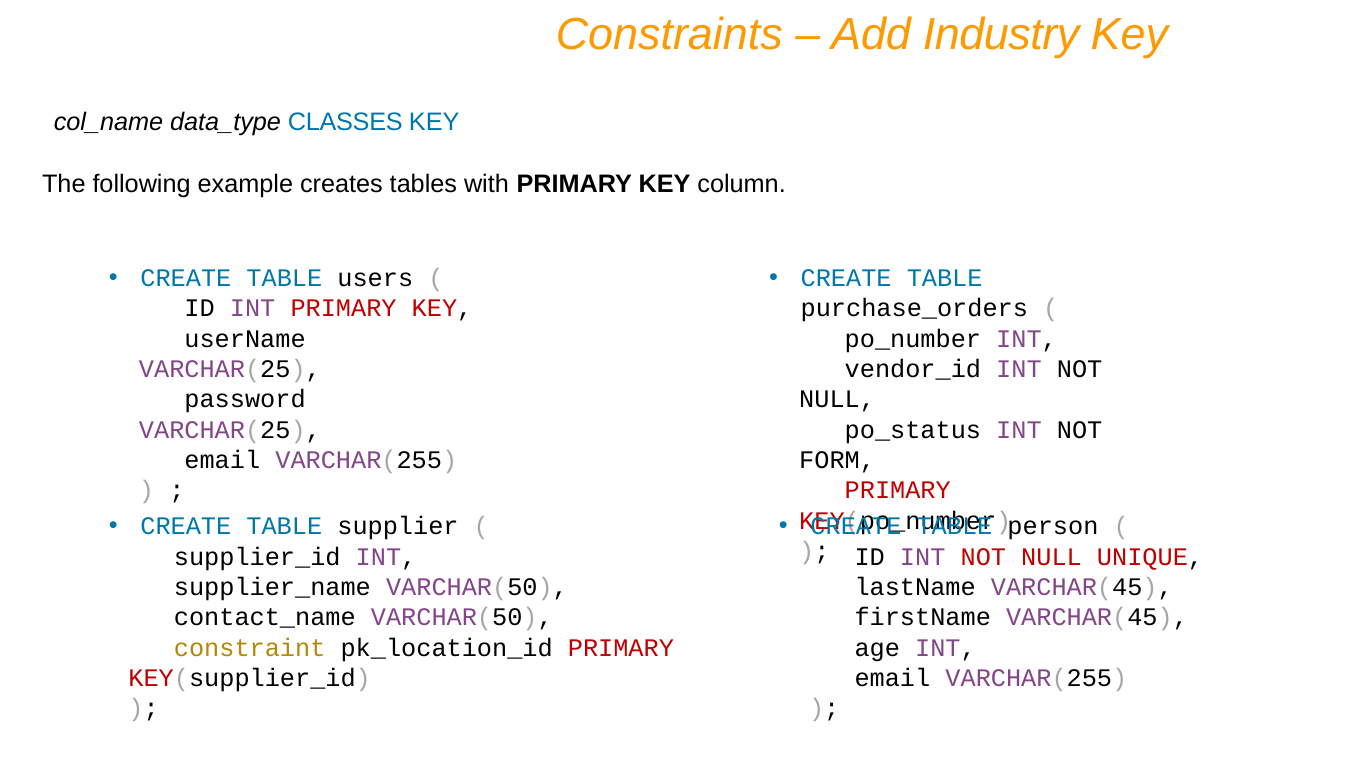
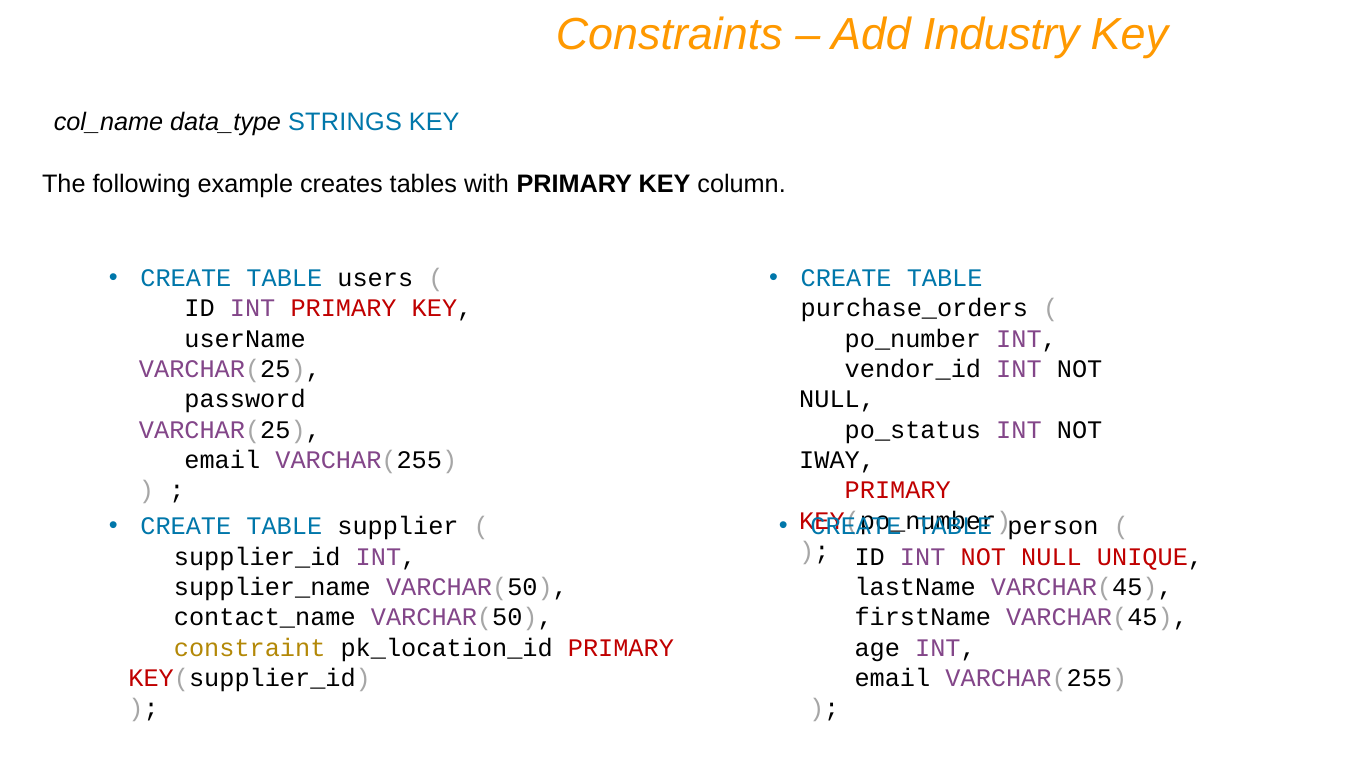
CLASSES: CLASSES -> STRINGS
FORM: FORM -> IWAY
